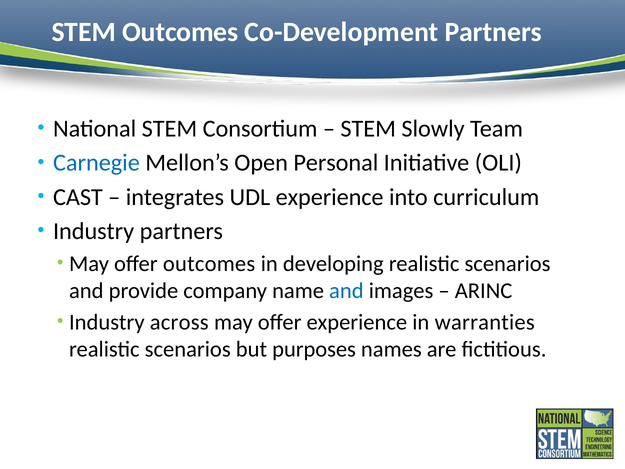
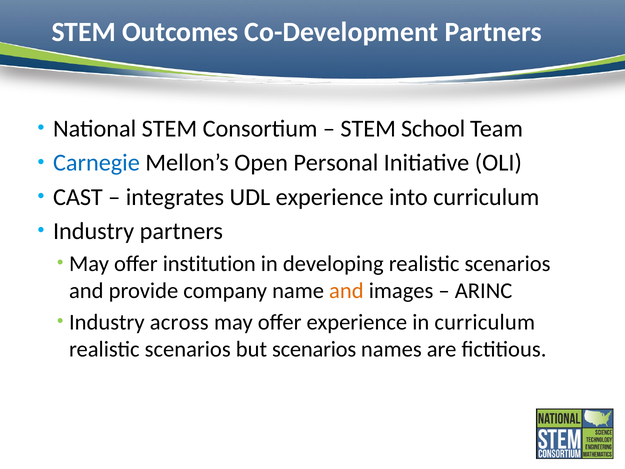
Slowly: Slowly -> School
offer outcomes: outcomes -> institution
and at (346, 291) colour: blue -> orange
in warranties: warranties -> curriculum
but purposes: purposes -> scenarios
